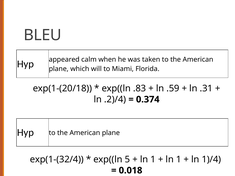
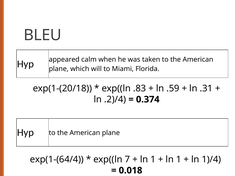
exp(1-(32/4: exp(1-(32/4 -> exp(1-(64/4
5: 5 -> 7
